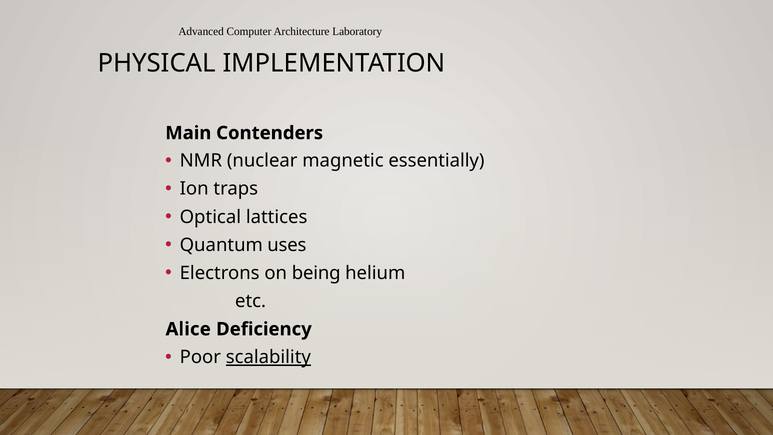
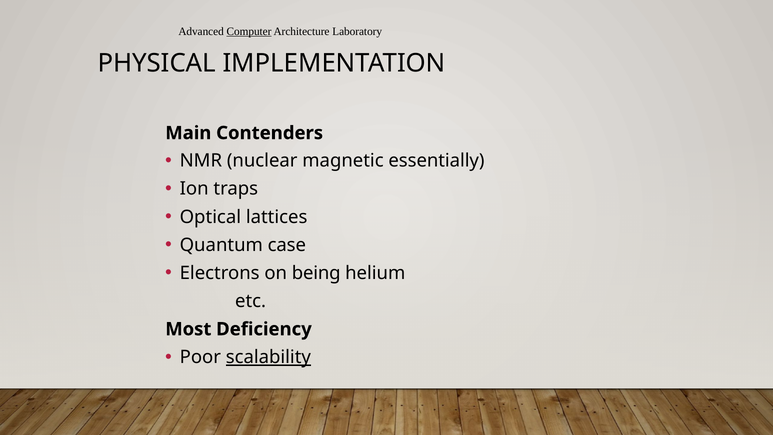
Computer underline: none -> present
uses: uses -> case
Alice: Alice -> Most
